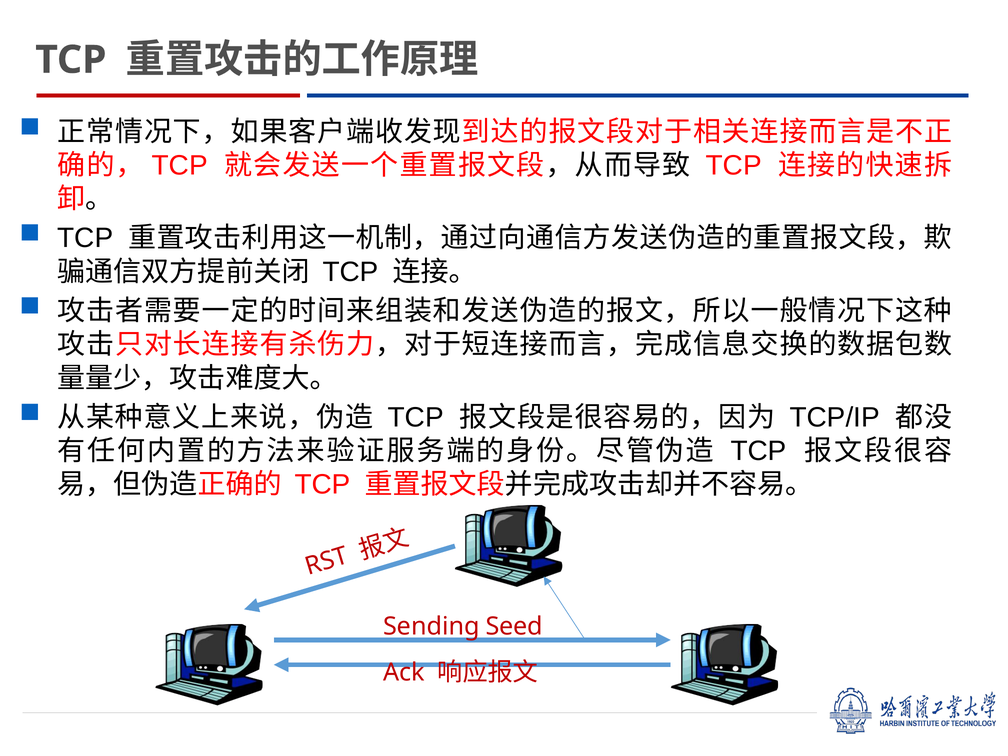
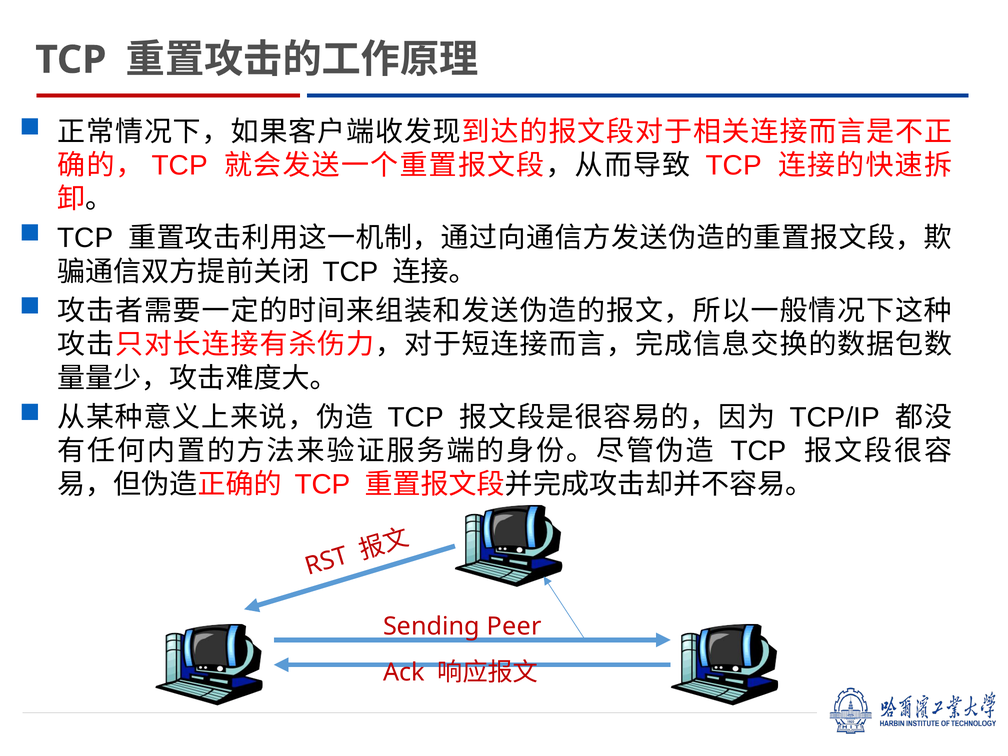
Seed: Seed -> Peer
